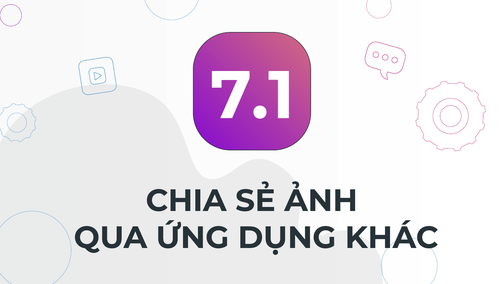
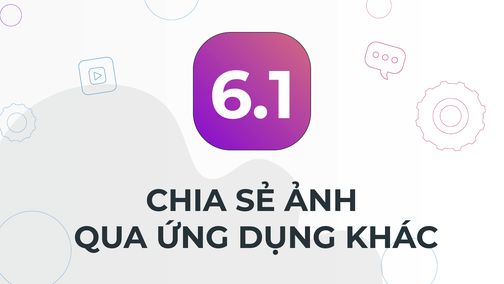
7.1: 7.1 -> 6.1
